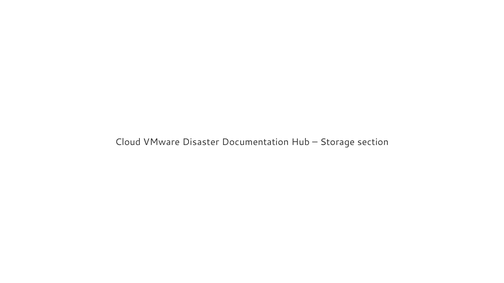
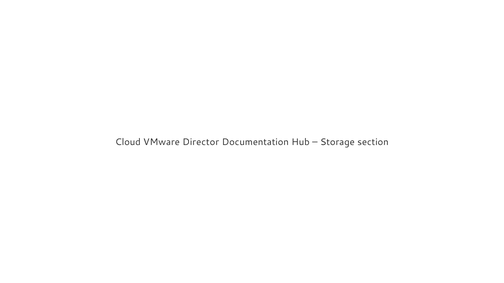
Disaster: Disaster -> Director
